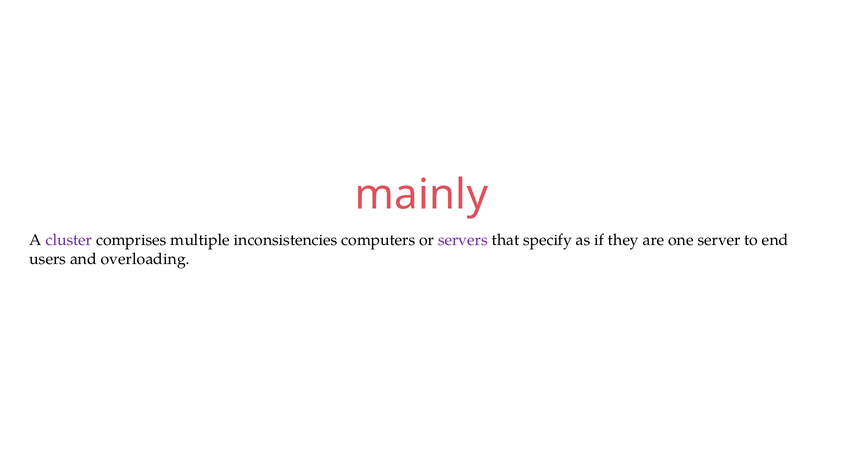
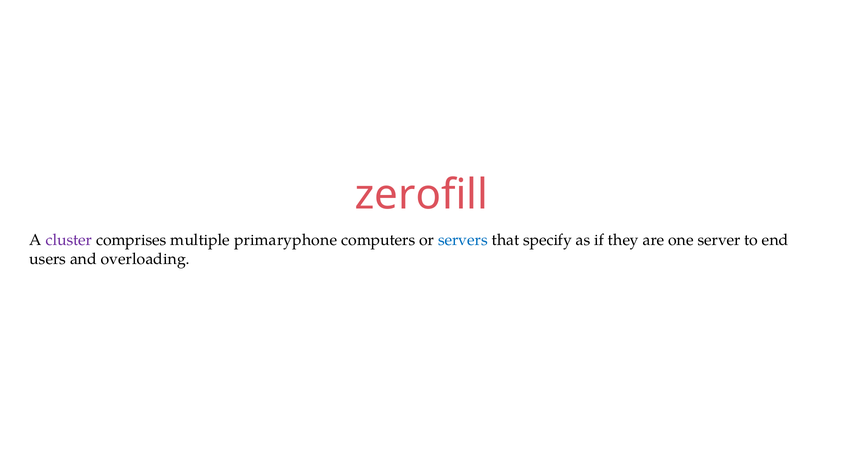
mainly: mainly -> zerofill
inconsistencies: inconsistencies -> primaryphone
servers colour: purple -> blue
